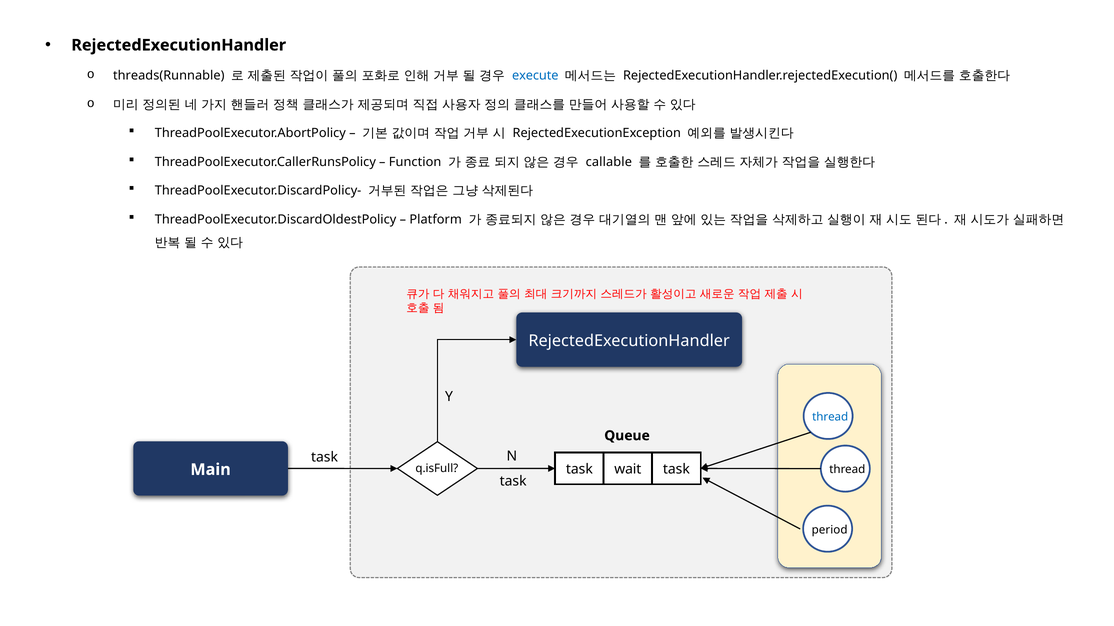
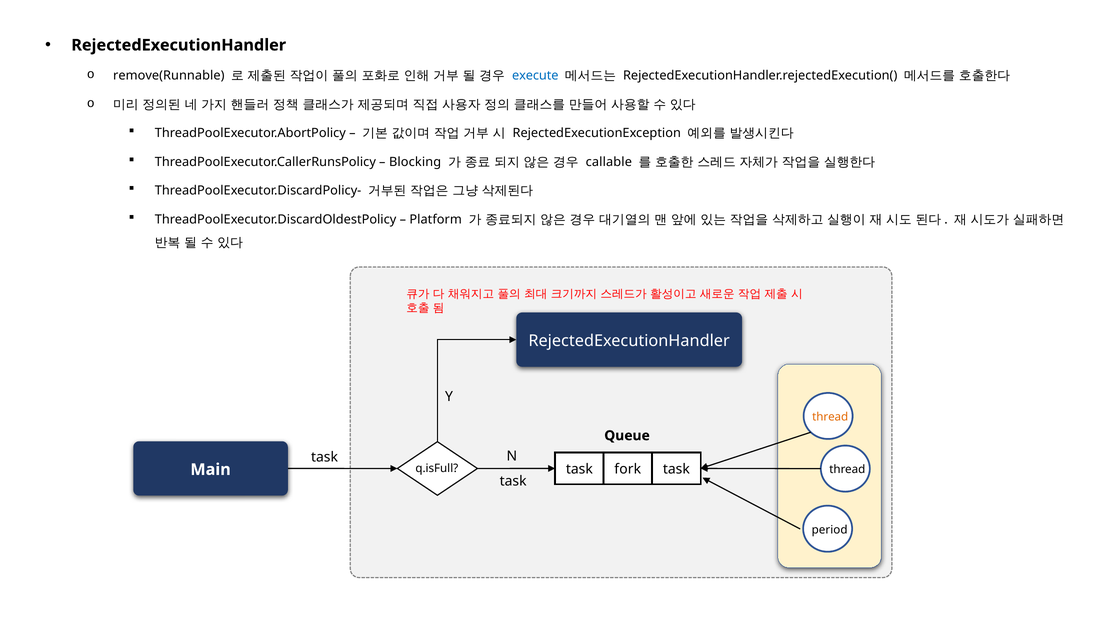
threads(Runnable: threads(Runnable -> remove(Runnable
Function: Function -> Blocking
thread at (830, 417) colour: blue -> orange
wait: wait -> fork
